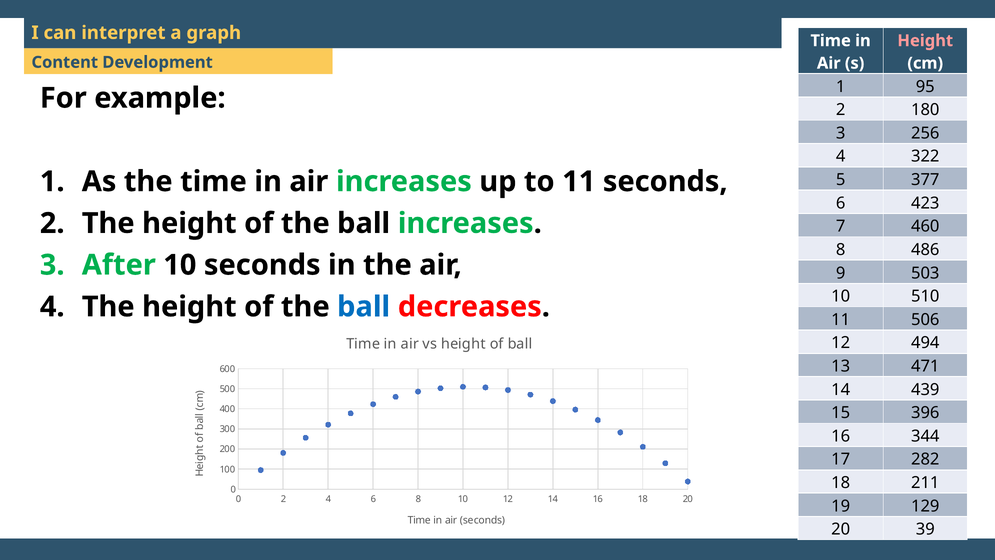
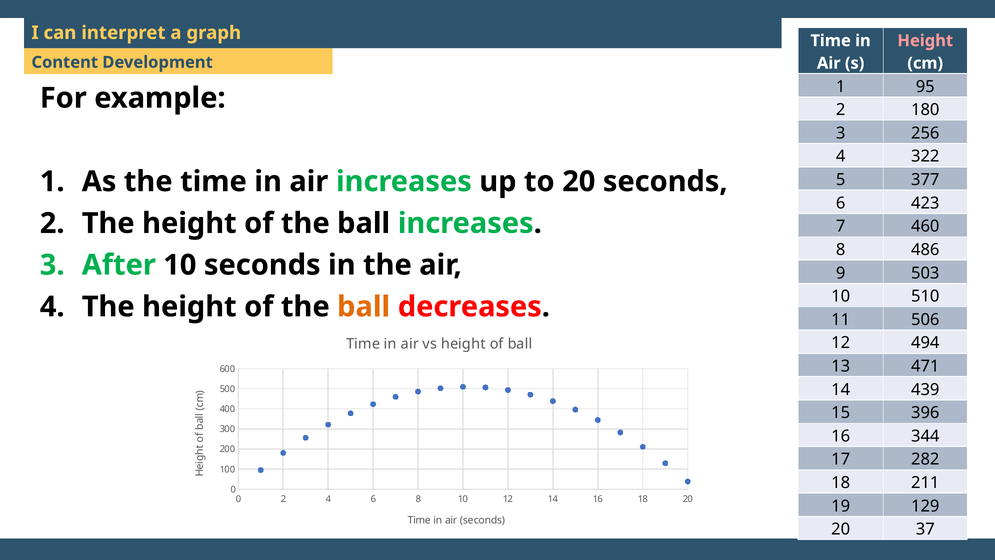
to 11: 11 -> 20
ball at (364, 307) colour: blue -> orange
39: 39 -> 37
